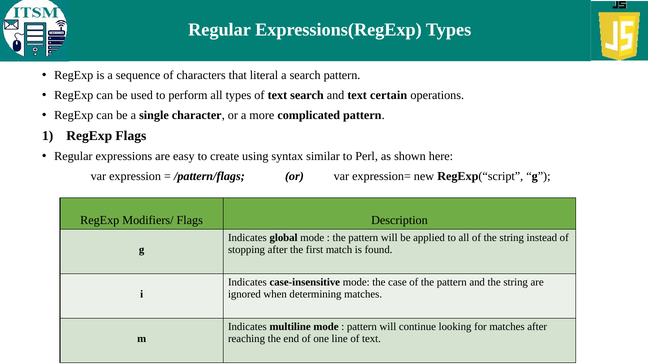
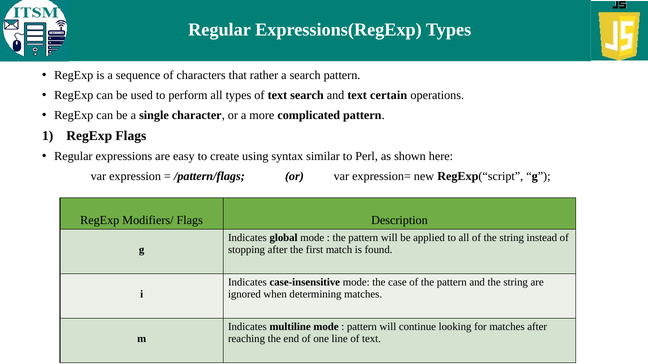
literal: literal -> rather
